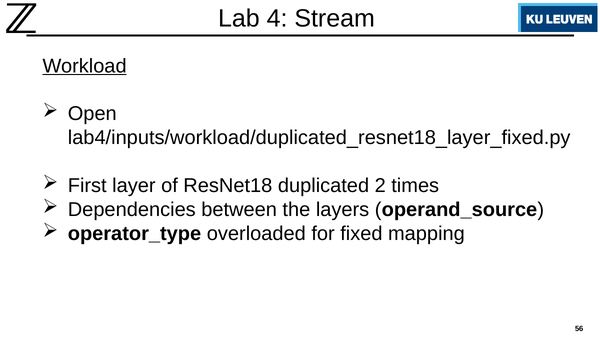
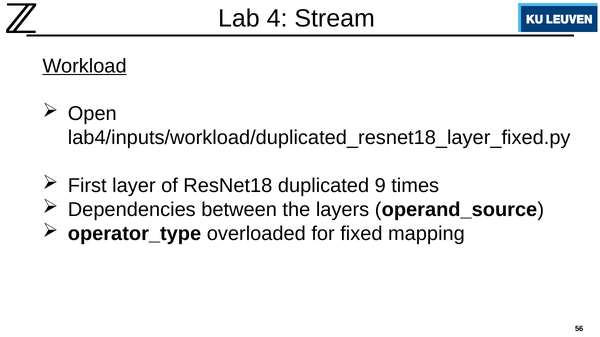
2: 2 -> 9
